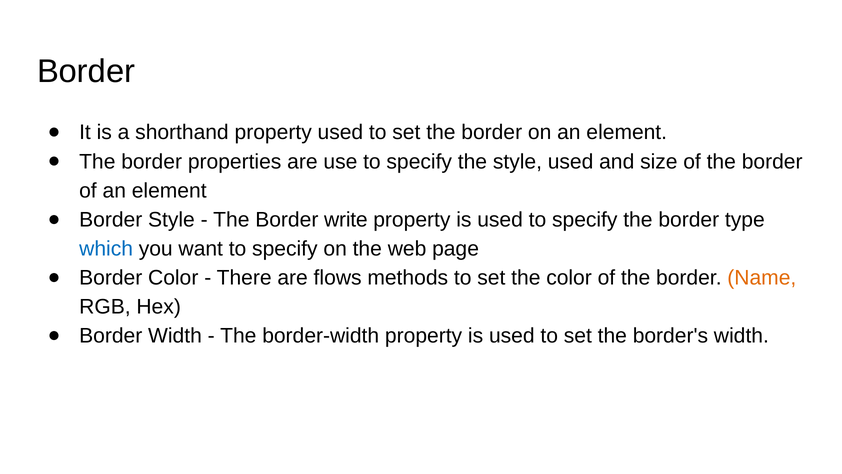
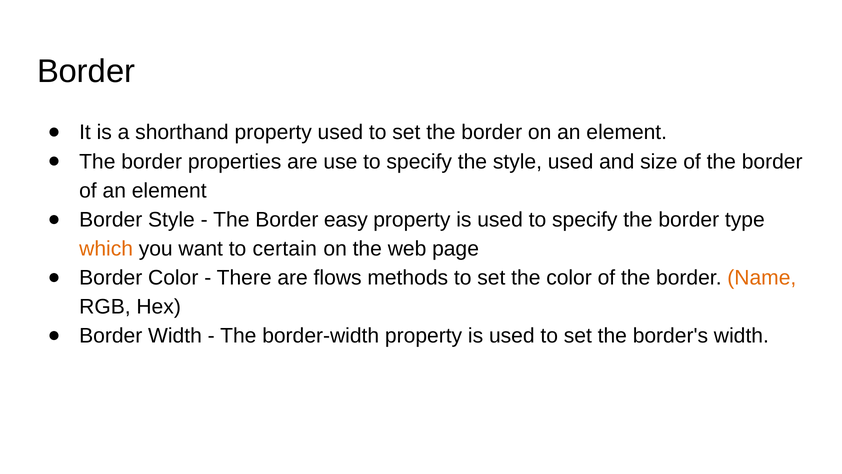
write: write -> easy
which colour: blue -> orange
want to specify: specify -> certain
